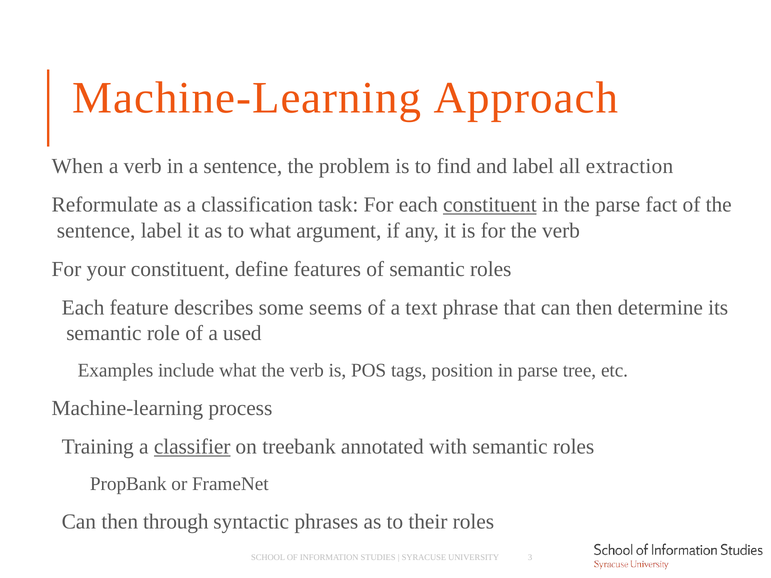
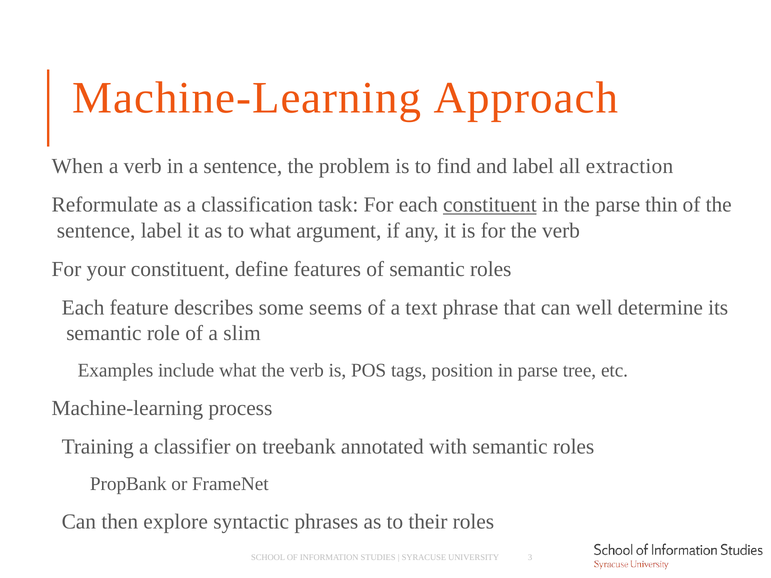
fact: fact -> thin
that can then: then -> well
used: used -> slim
classifier underline: present -> none
through: through -> explore
